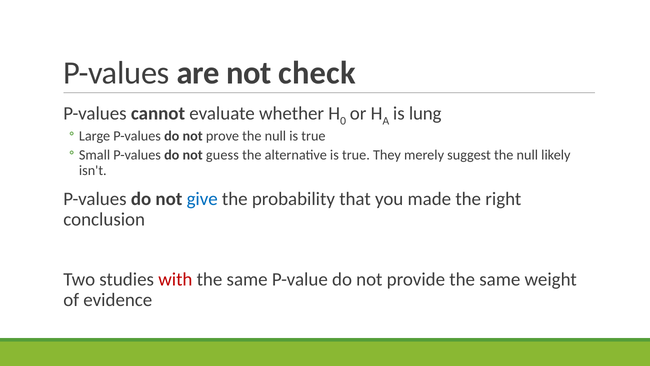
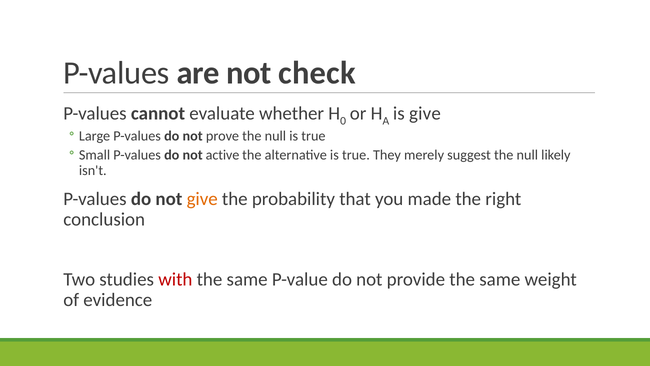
is lung: lung -> give
guess: guess -> active
give at (202, 199) colour: blue -> orange
